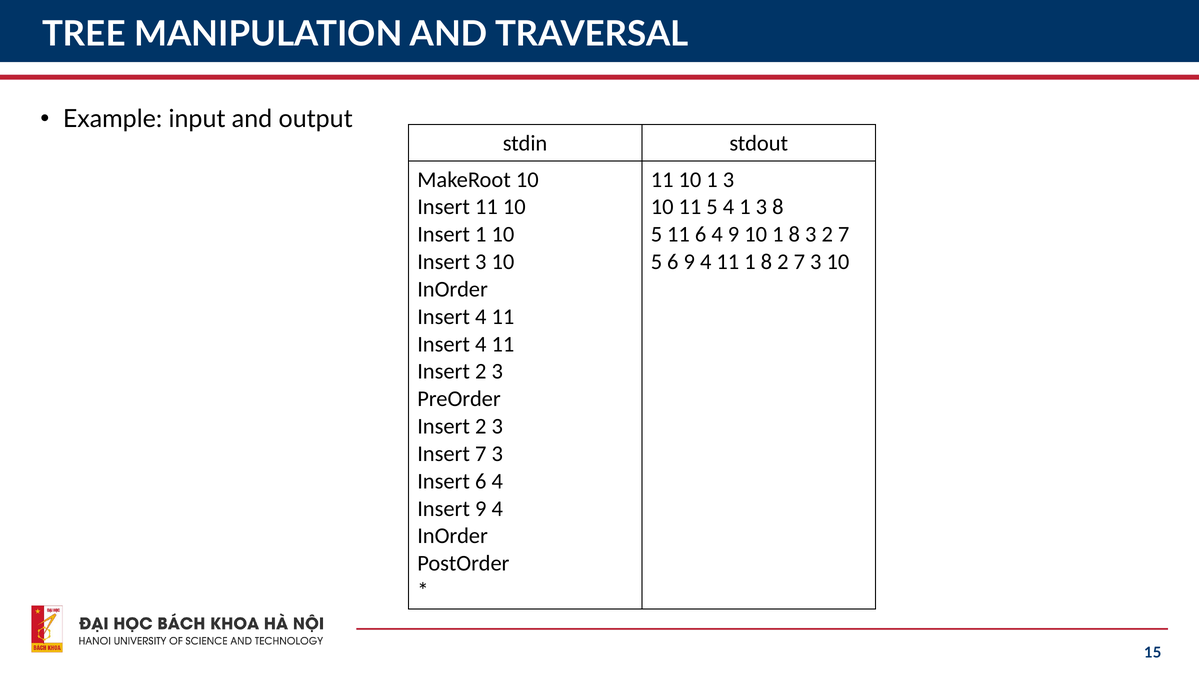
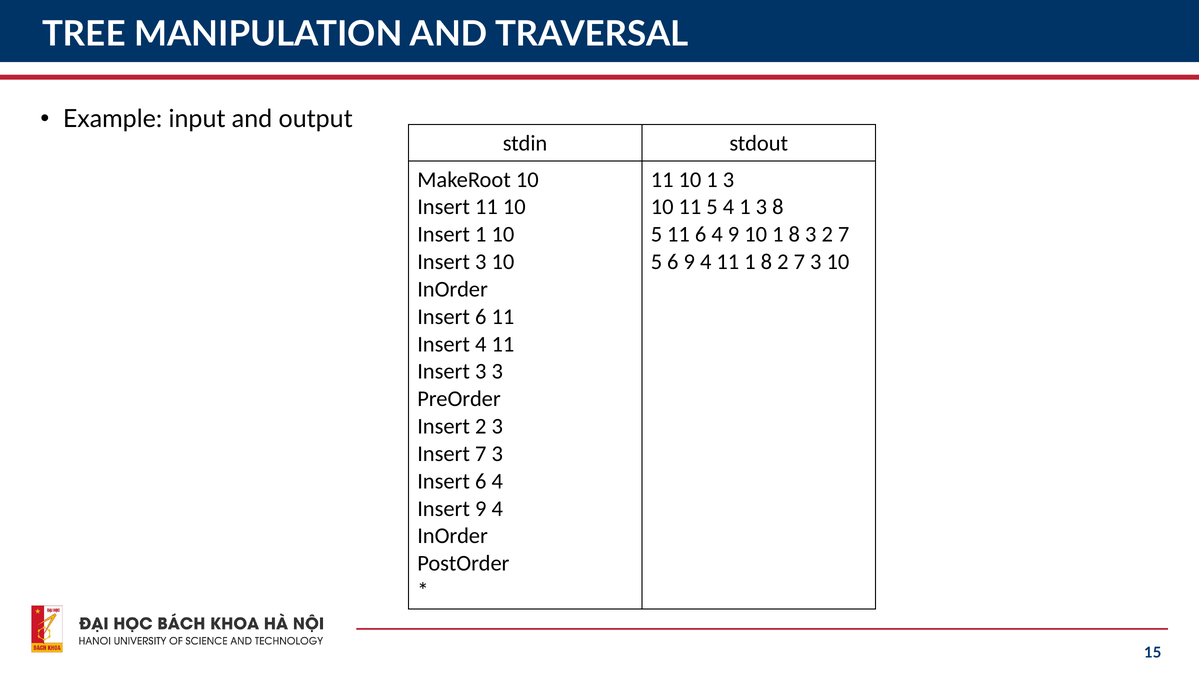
4 at (481, 317): 4 -> 6
2 at (481, 372): 2 -> 3
